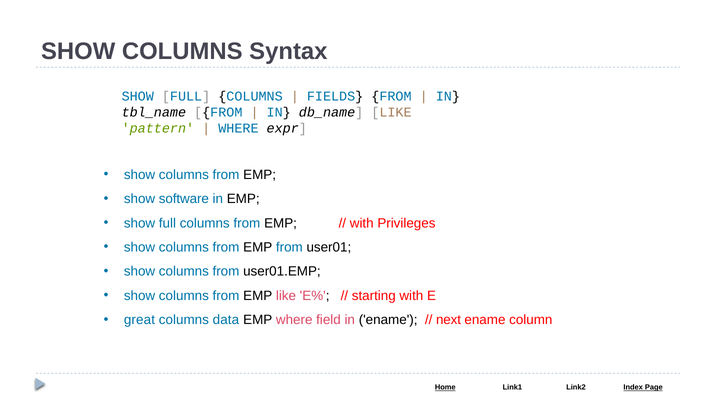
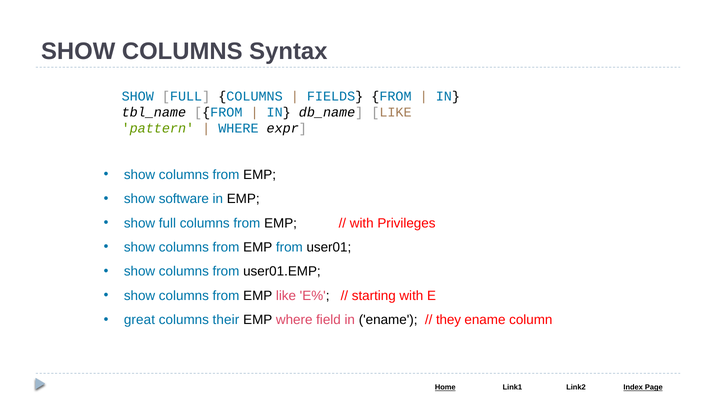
data: data -> their
next: next -> they
